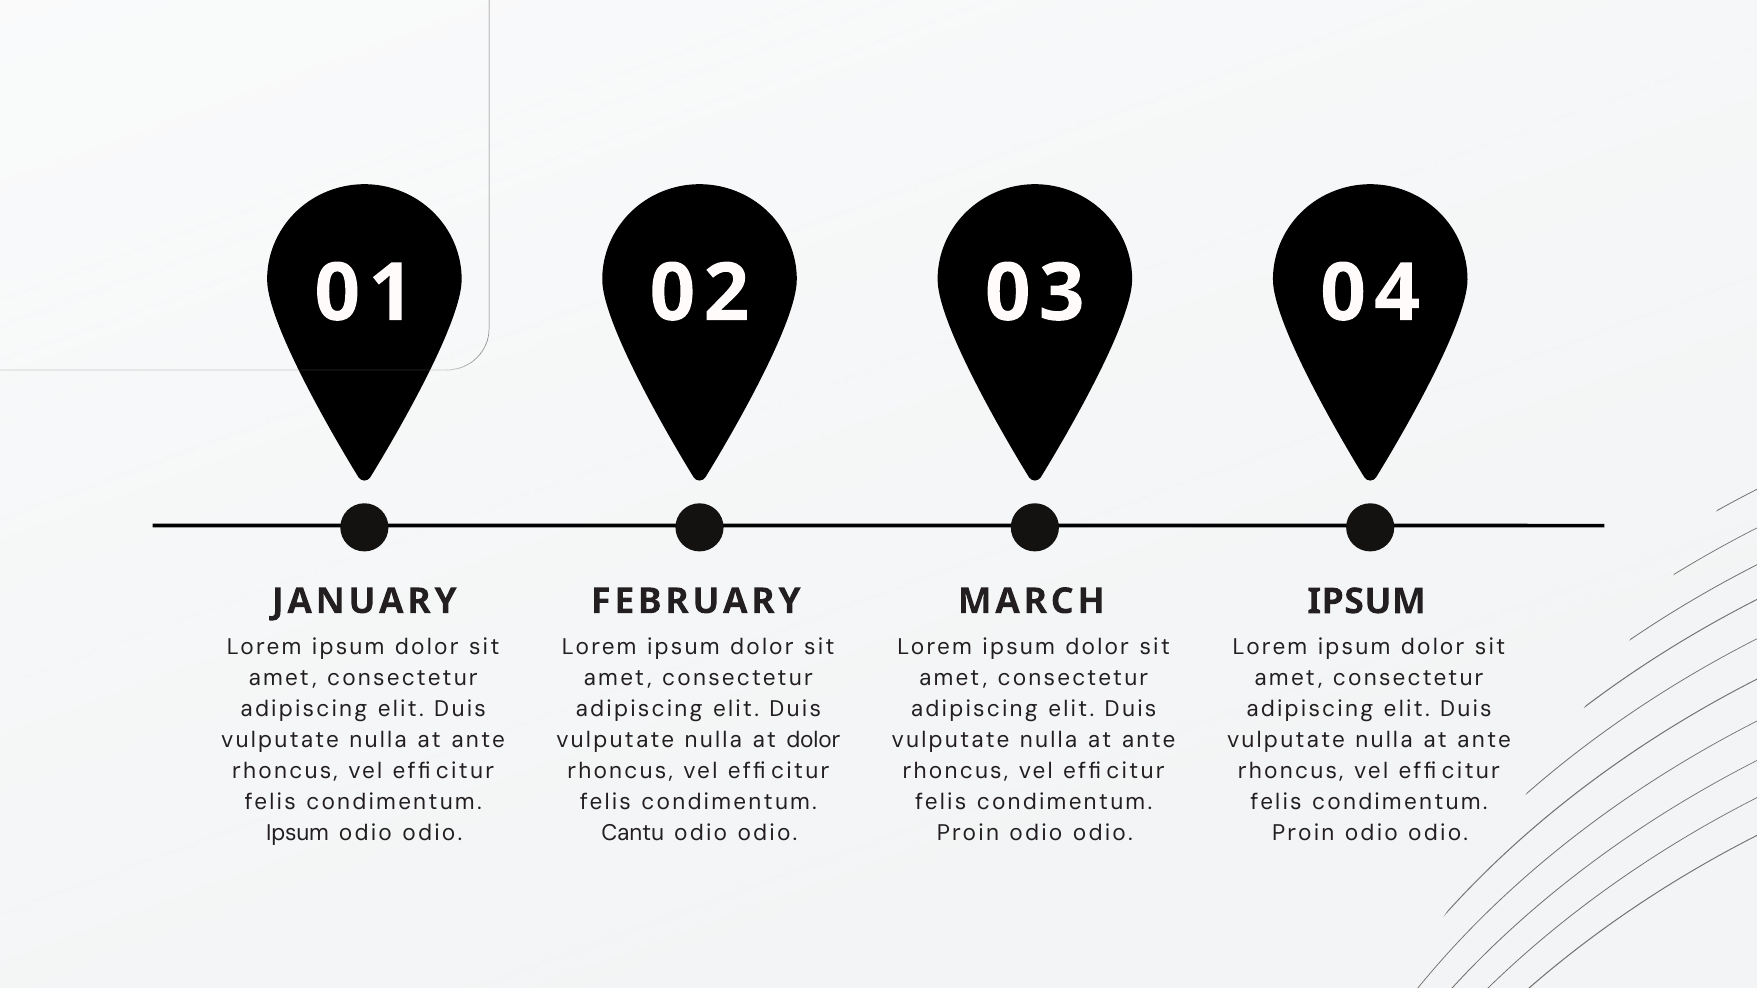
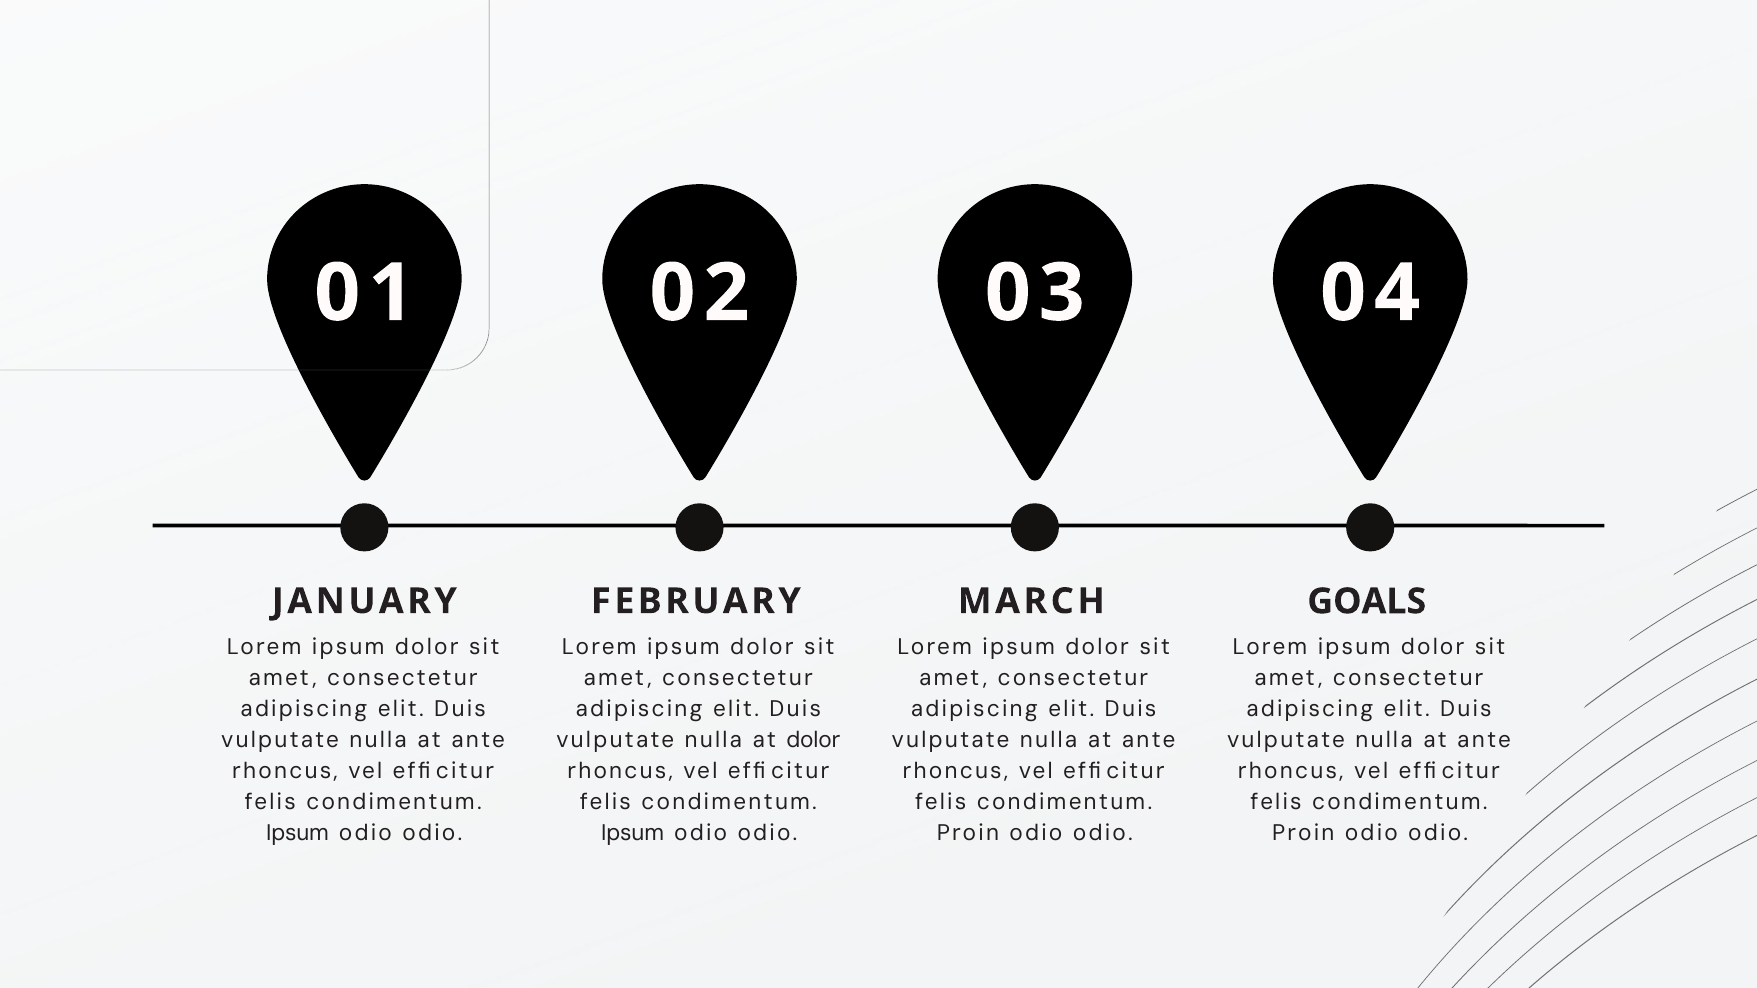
IPSUM at (1367, 602): IPSUM -> GOALS
Cantu at (633, 834): Cantu -> Ipsum
